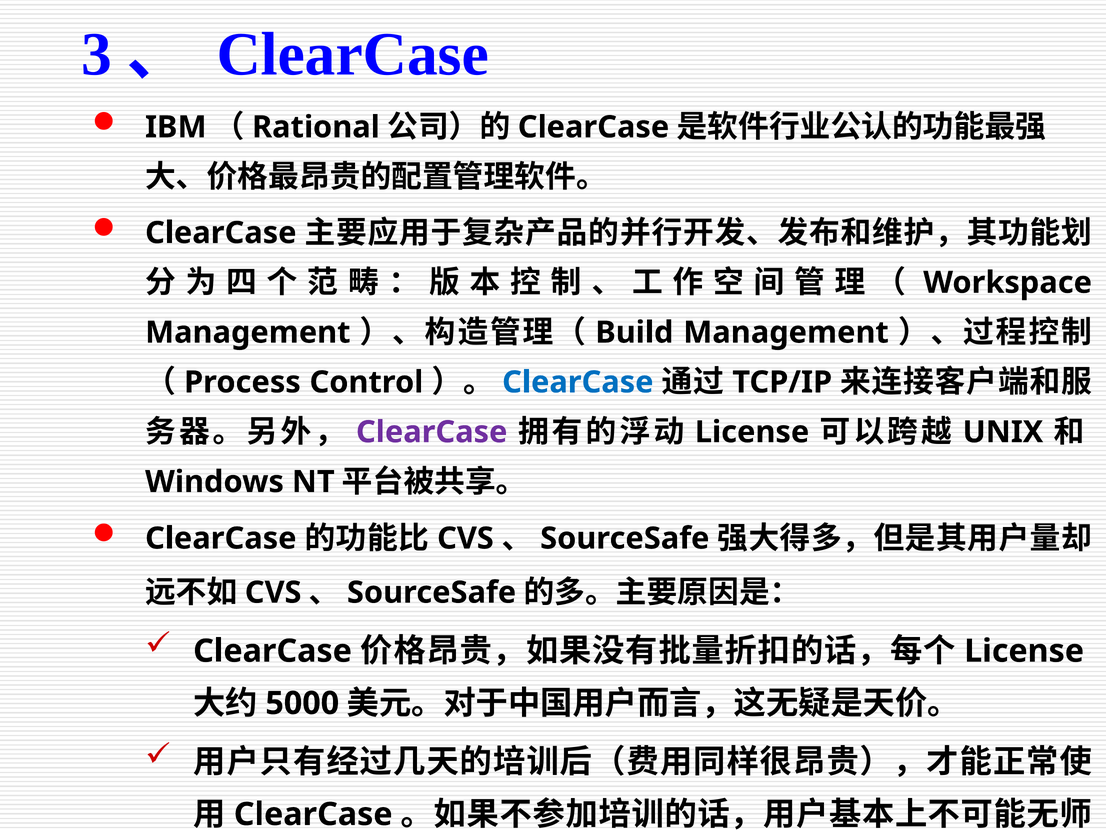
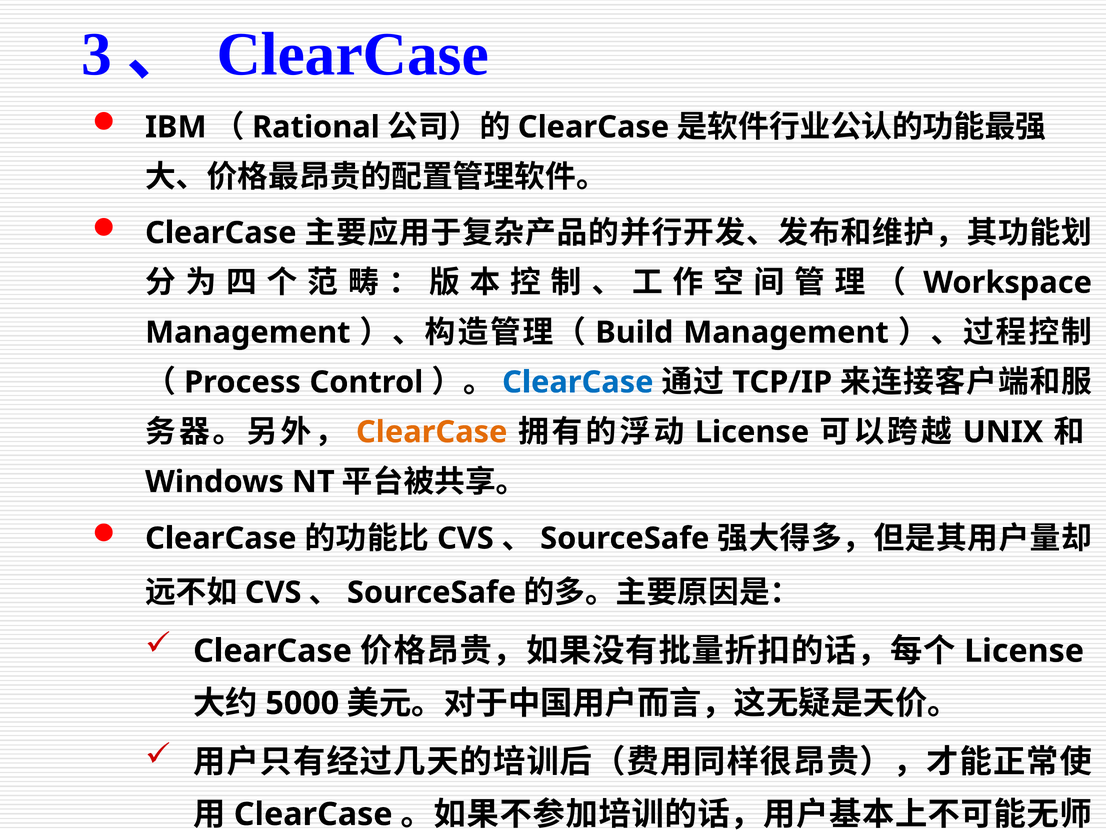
ClearCase at (432, 432) colour: purple -> orange
